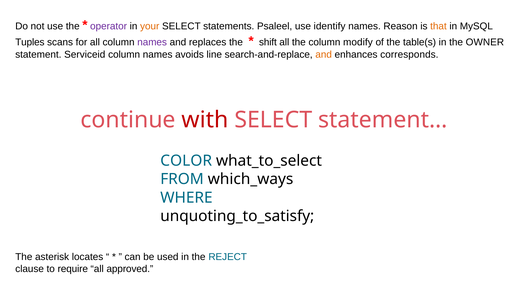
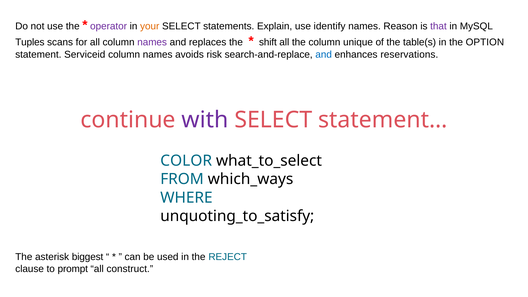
Psaleel: Psaleel -> Explain
that colour: orange -> purple
modify: modify -> unique
OWNER: OWNER -> OPTION
line: line -> risk
and at (324, 55) colour: orange -> blue
corresponds: corresponds -> reservations
with colour: red -> purple
locates: locates -> biggest
require: require -> prompt
approved: approved -> construct
